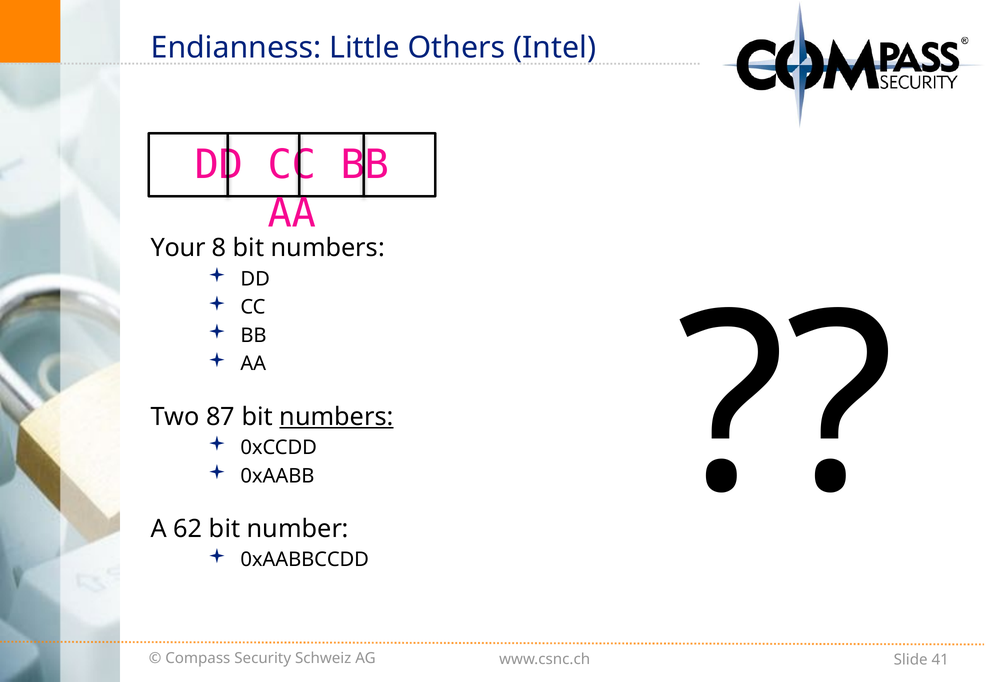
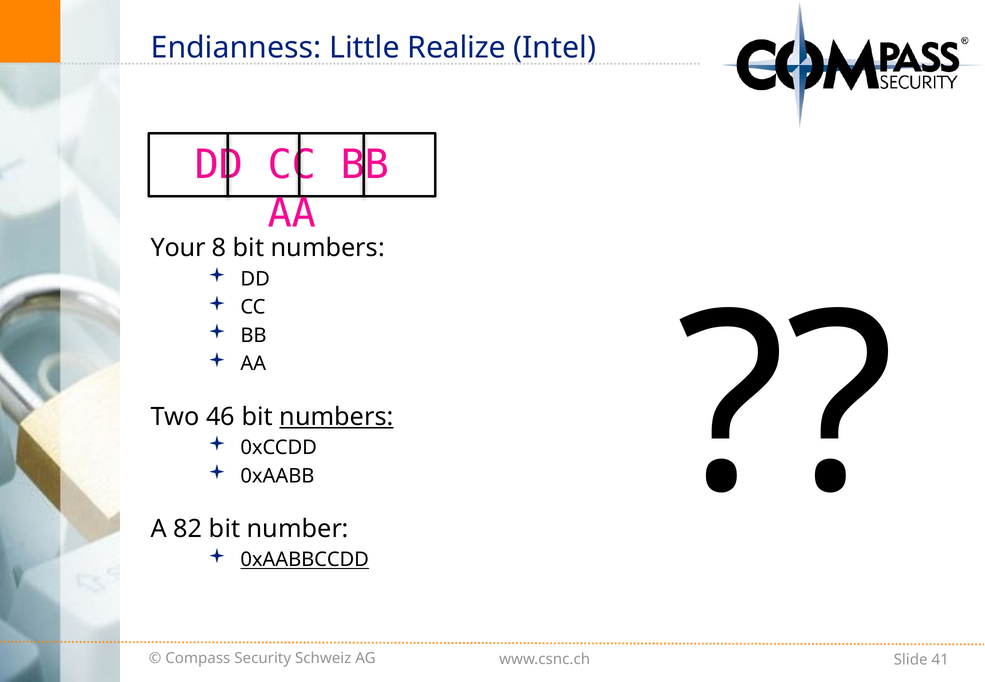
Others: Others -> Realize
87: 87 -> 46
62: 62 -> 82
0xAABBCCDD underline: none -> present
